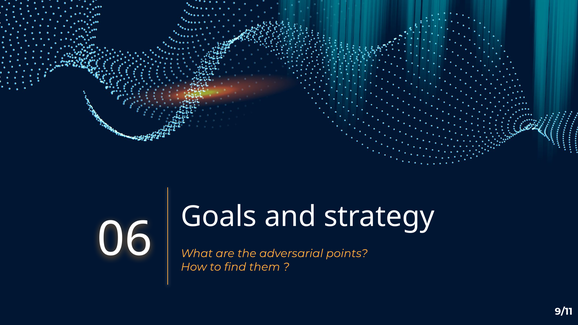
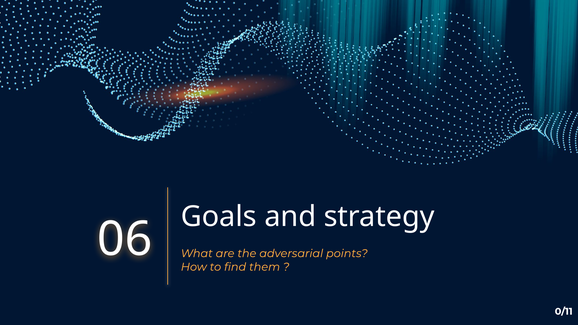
9/11: 9/11 -> 0/11
